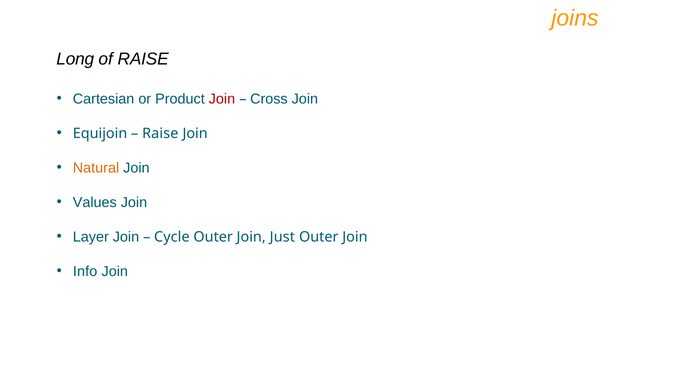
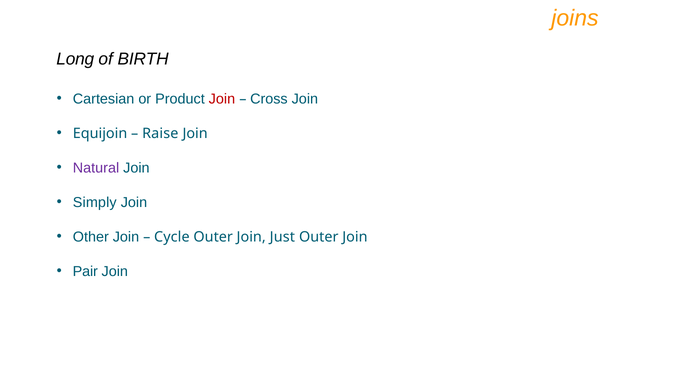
of RAISE: RAISE -> BIRTH
Natural colour: orange -> purple
Values: Values -> Simply
Layer: Layer -> Other
Info: Info -> Pair
